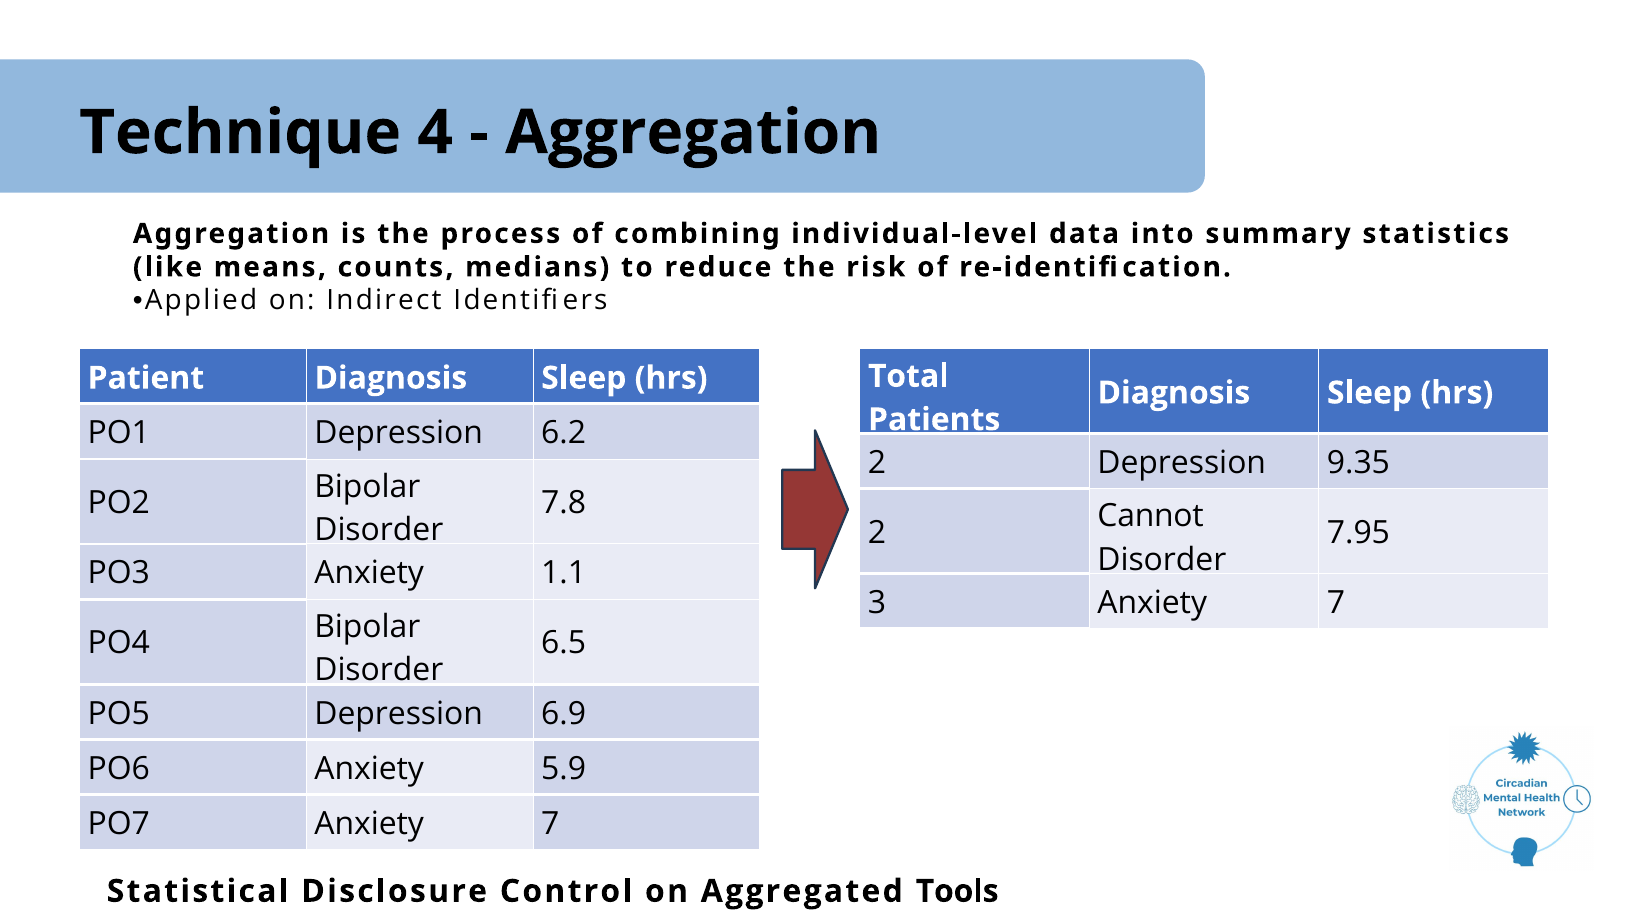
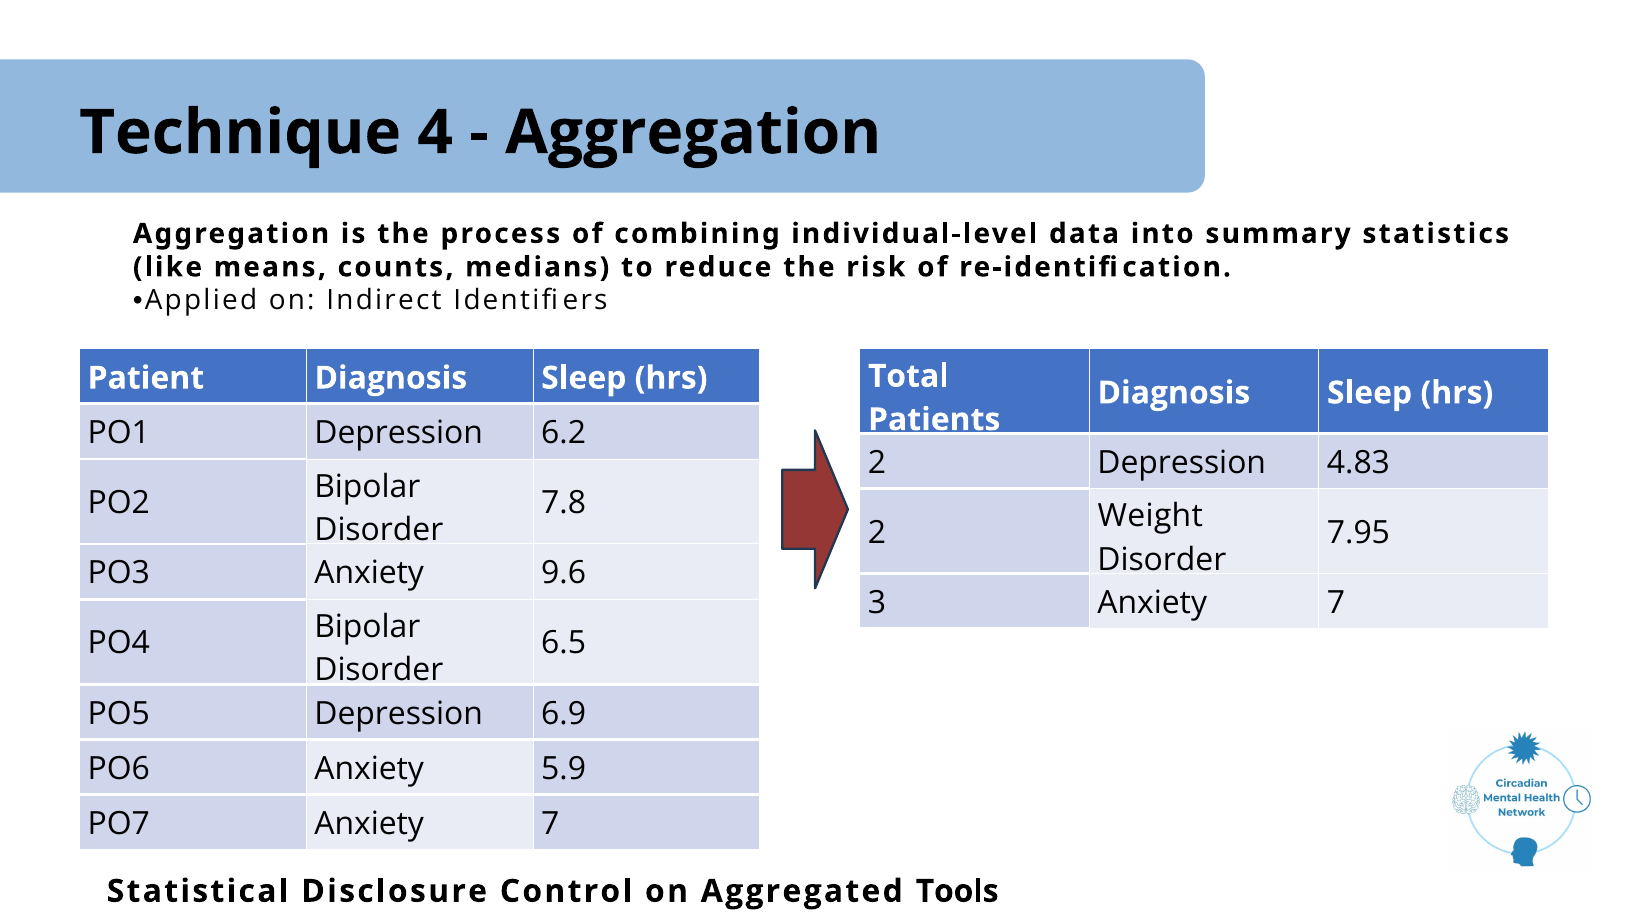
9.35: 9.35 -> 4.83
Cannot: Cannot -> Weight
1.1: 1.1 -> 9.6
